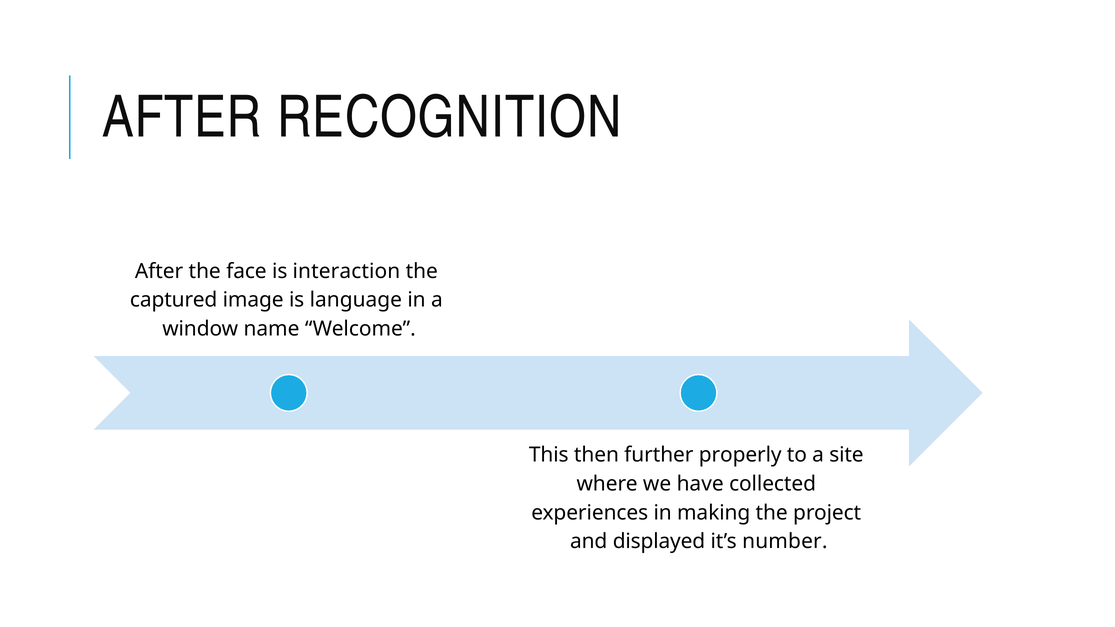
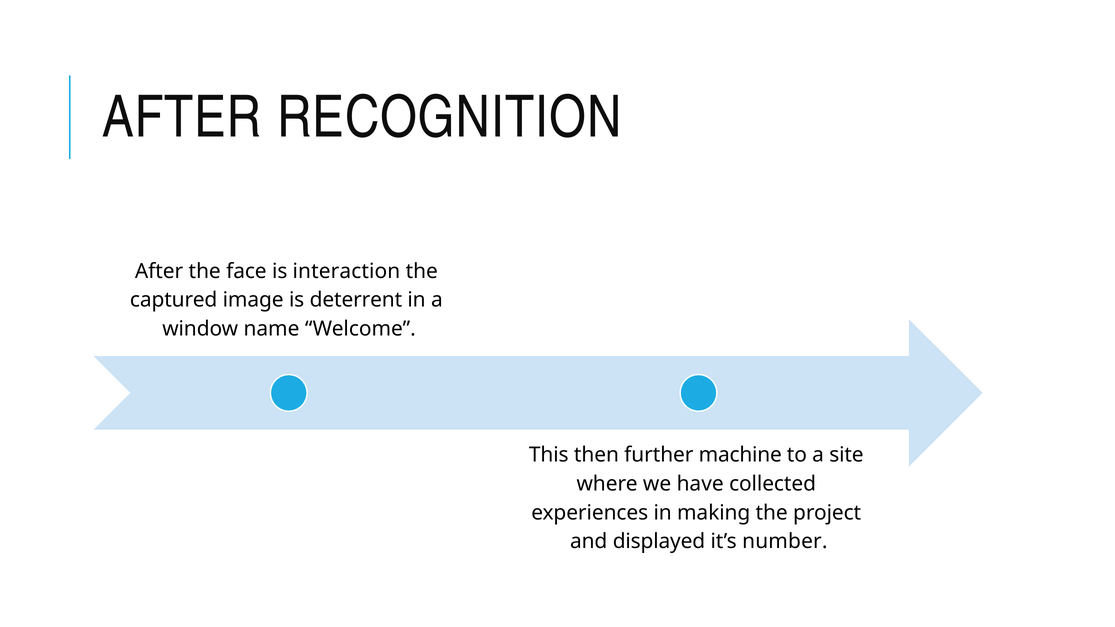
language: language -> deterrent
properly: properly -> machine
